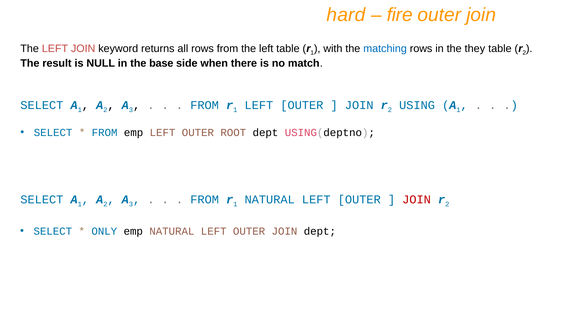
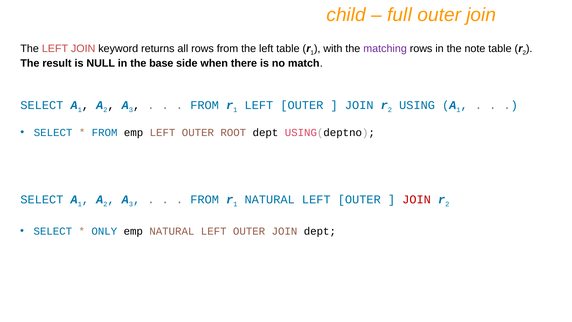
hard: hard -> child
fire: fire -> full
matching colour: blue -> purple
they: they -> note
